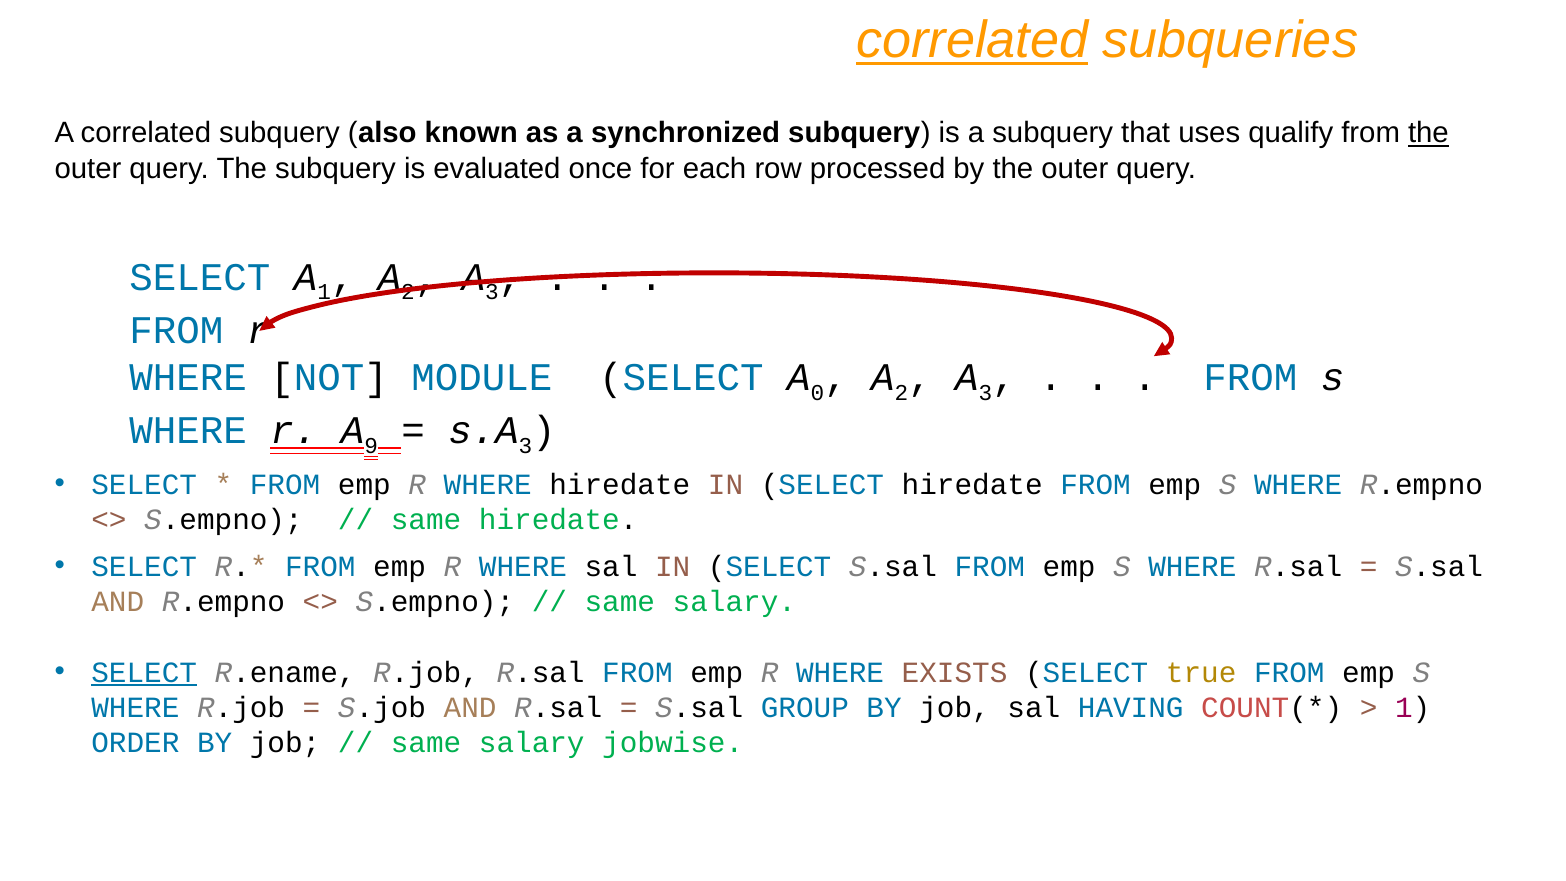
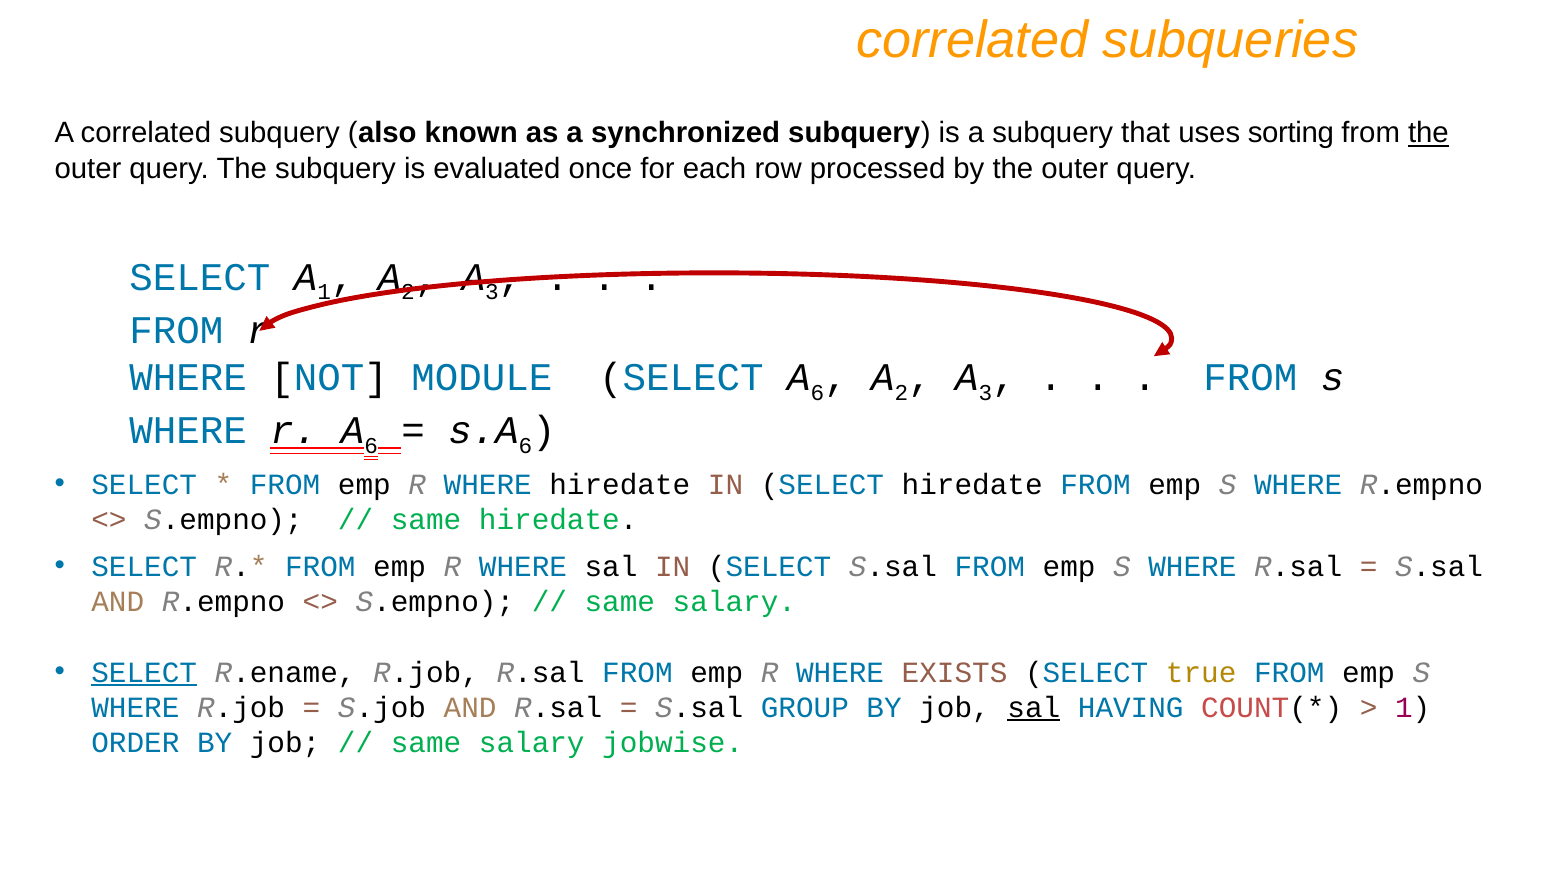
correlated at (972, 41) underline: present -> none
qualify: qualify -> sorting
SELECT A 0: 0 -> 6
r A 9: 9 -> 6
3 at (526, 446): 3 -> 6
sal at (1034, 707) underline: none -> present
